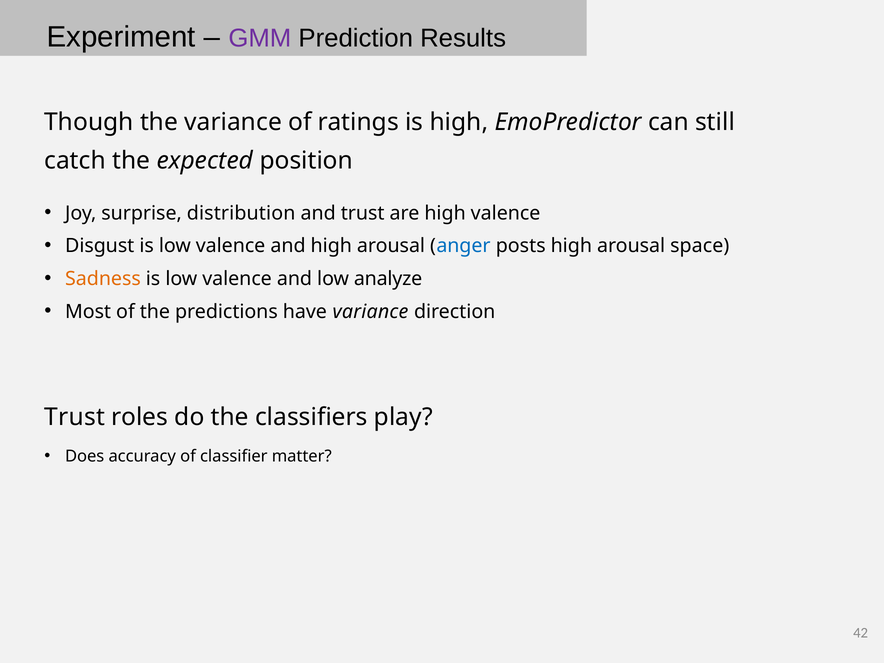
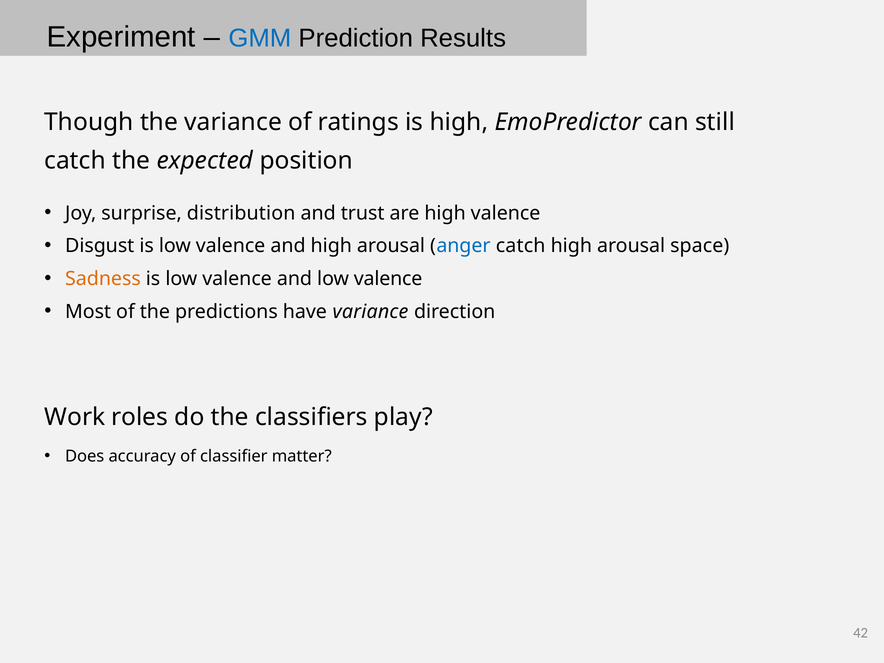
GMM colour: purple -> blue
anger posts: posts -> catch
and low analyze: analyze -> valence
Trust at (75, 417): Trust -> Work
